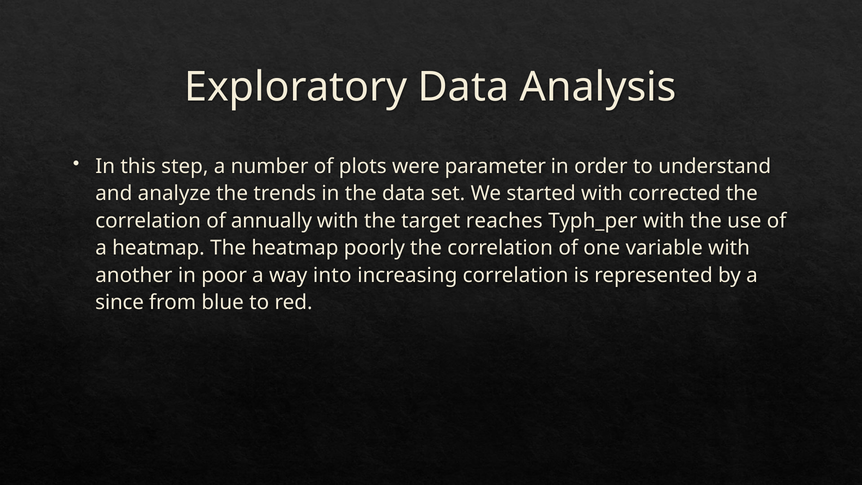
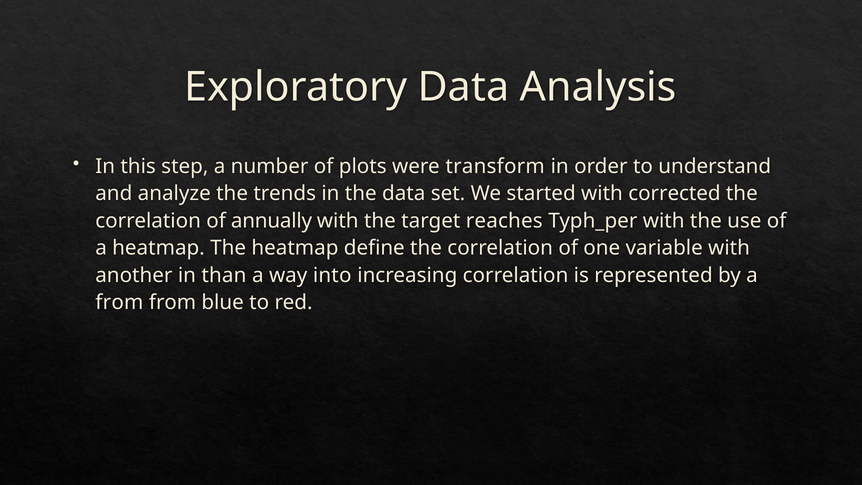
parameter: parameter -> transform
poorly: poorly -> define
poor: poor -> than
since at (120, 303): since -> from
